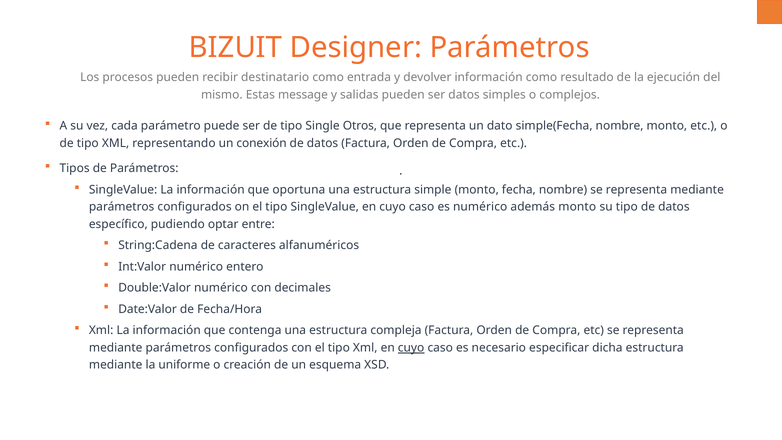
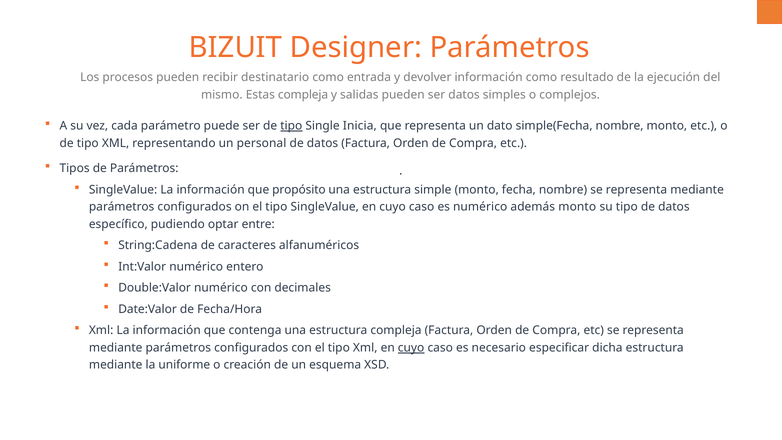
Estas message: message -> compleja
tipo at (291, 126) underline: none -> present
Otros: Otros -> Inicia
conexión: conexión -> personal
oportuna: oportuna -> propósito
